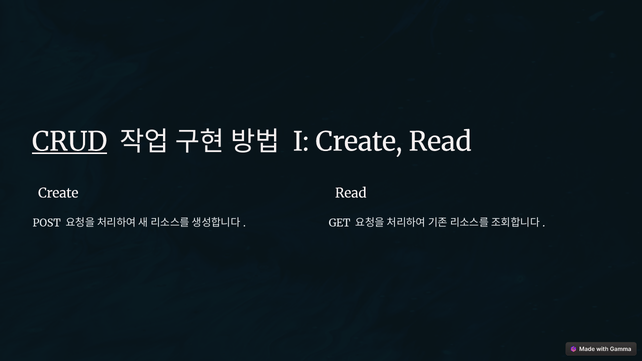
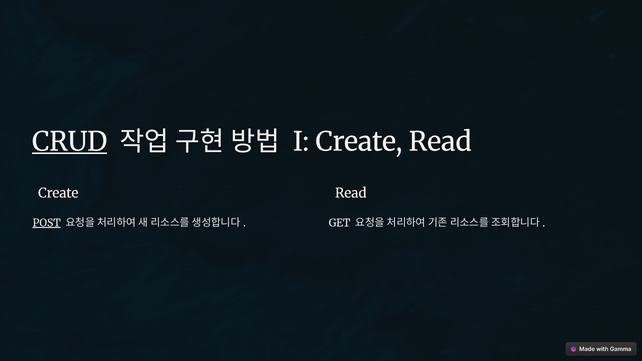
POST underline: none -> present
